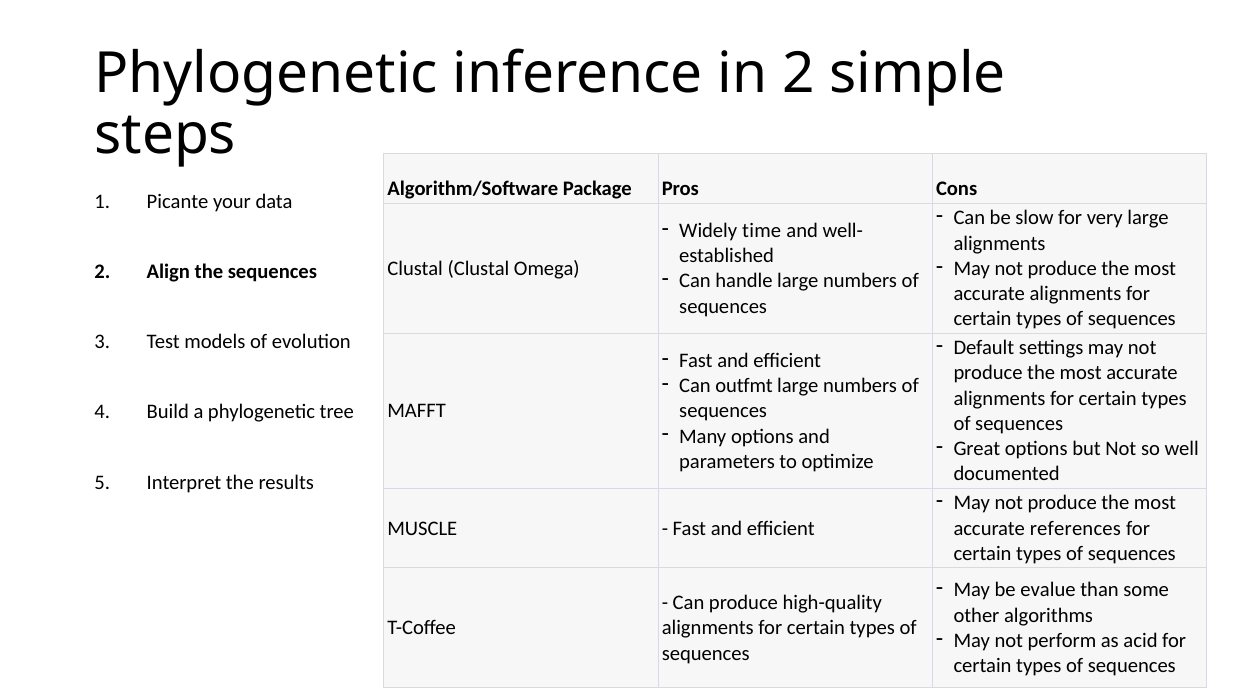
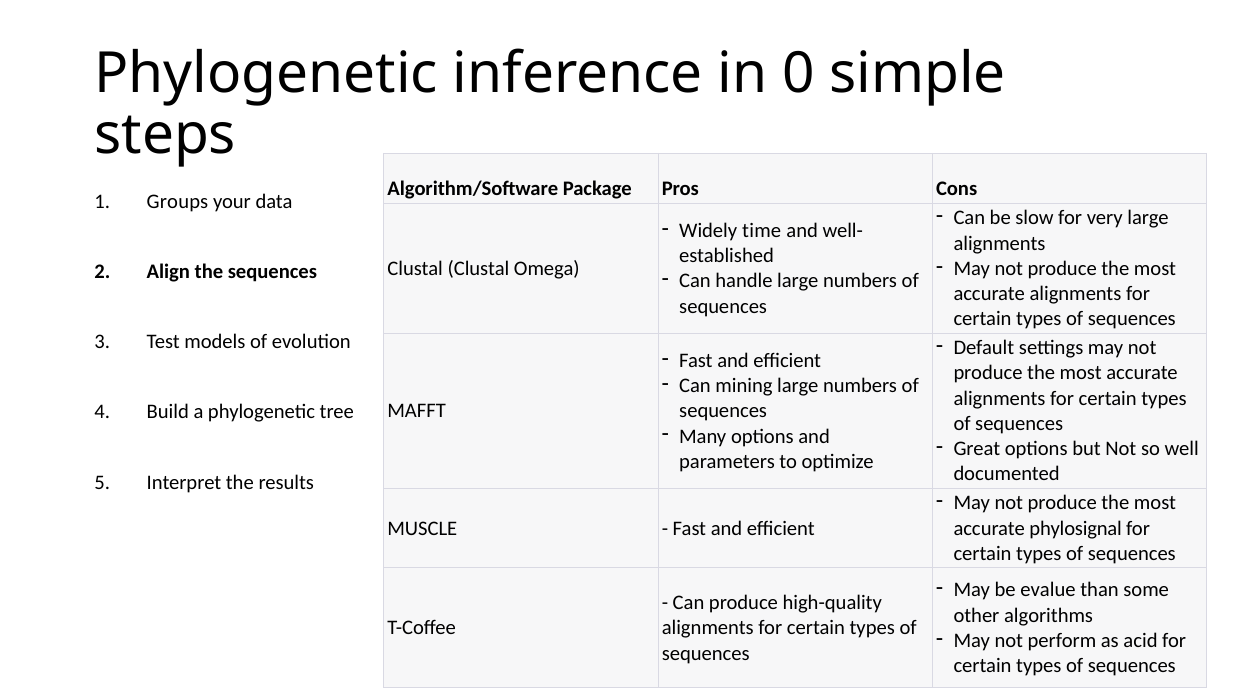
in 2: 2 -> 0
Picante: Picante -> Groups
outfmt: outfmt -> mining
references: references -> phylosignal
